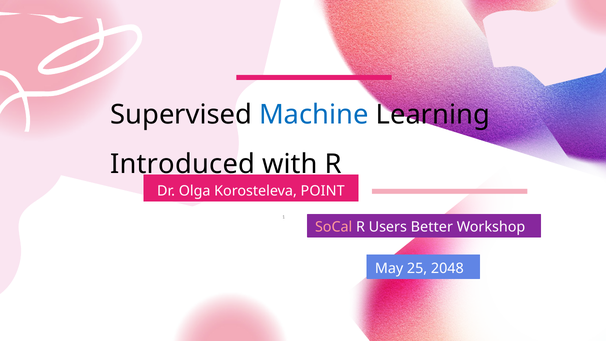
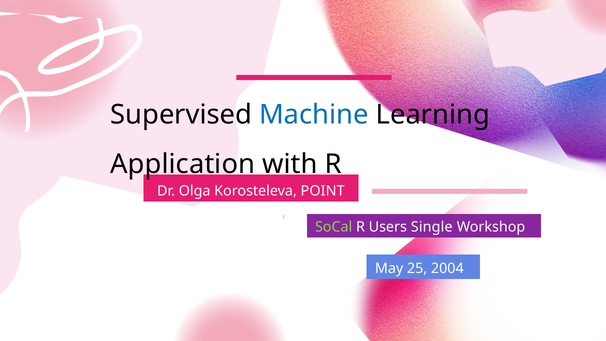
Introduced: Introduced -> Application
SoCal colour: pink -> light green
Better: Better -> Single
2048: 2048 -> 2004
